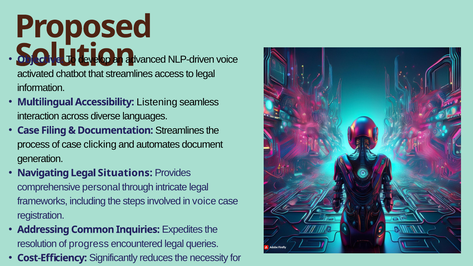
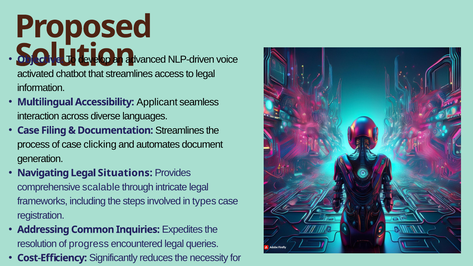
Listening: Listening -> Applicant
personal: personal -> scalable
in voice: voice -> types
